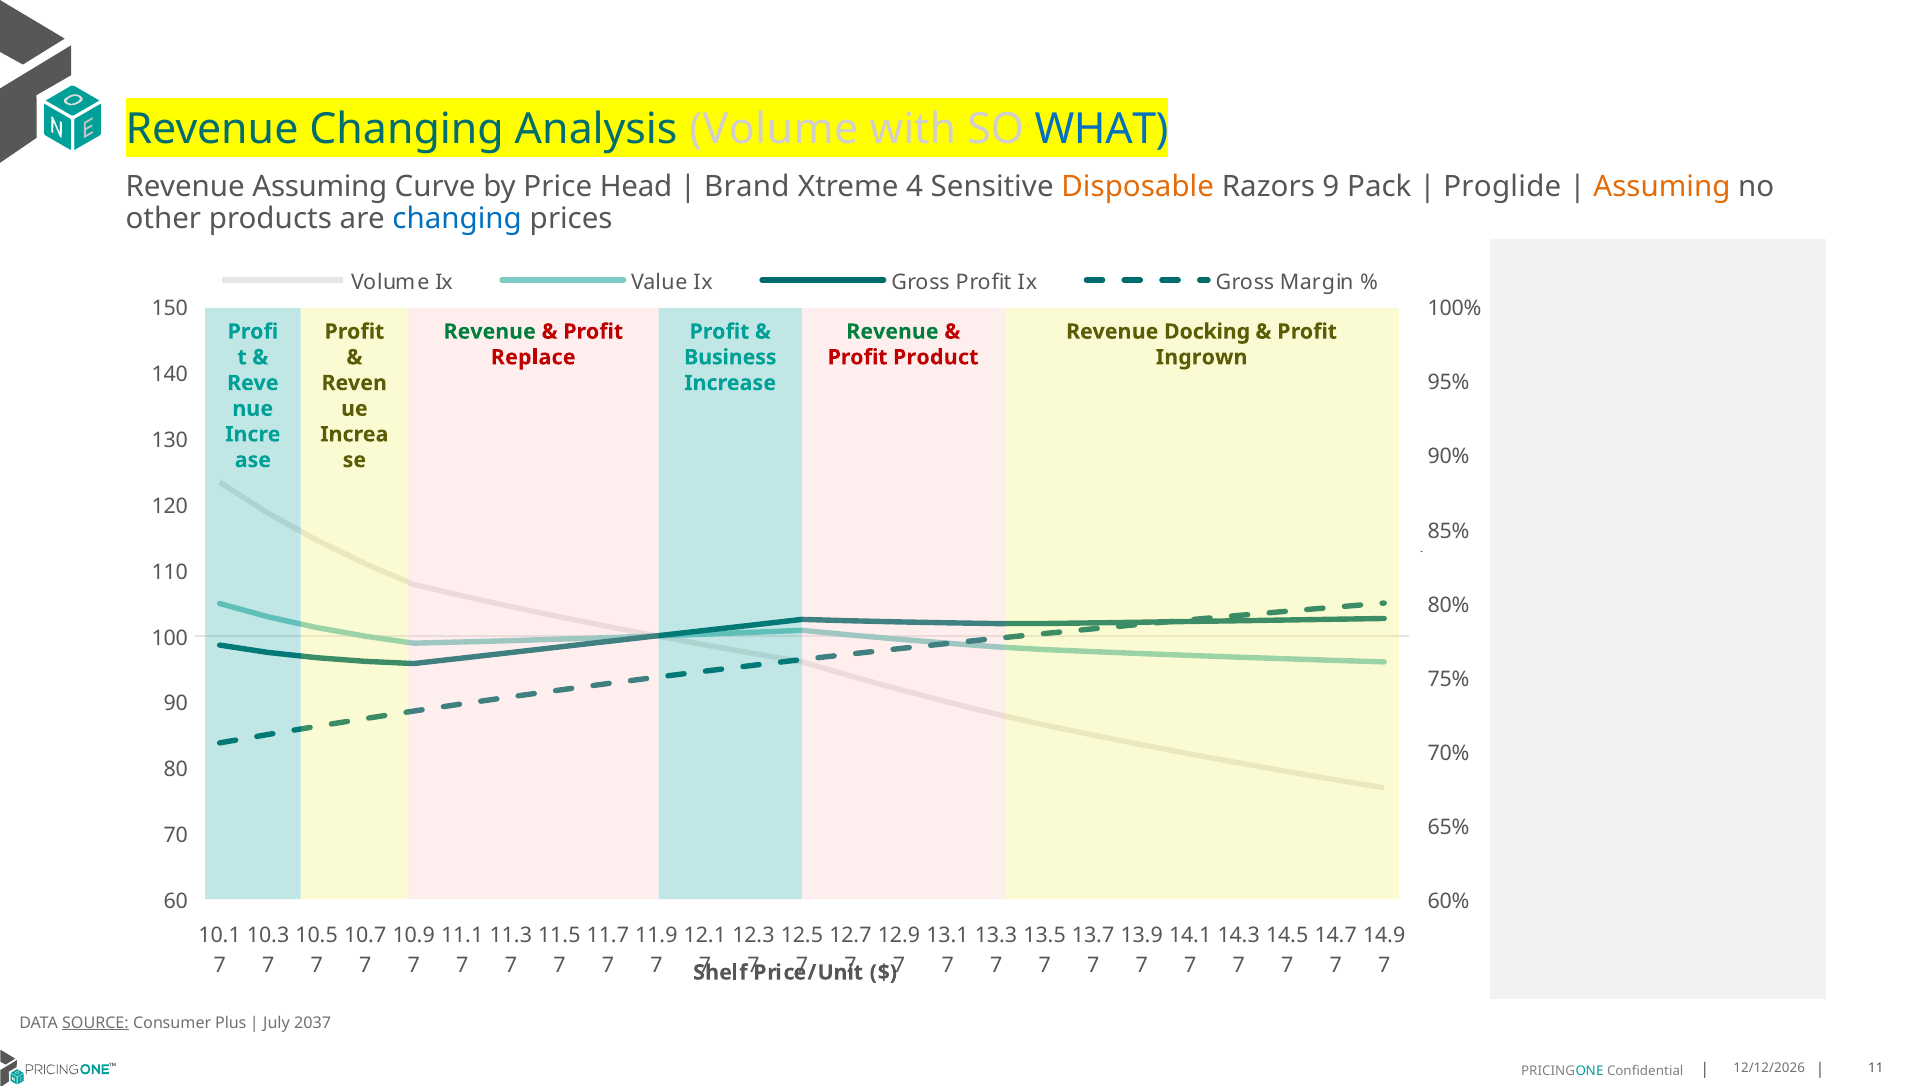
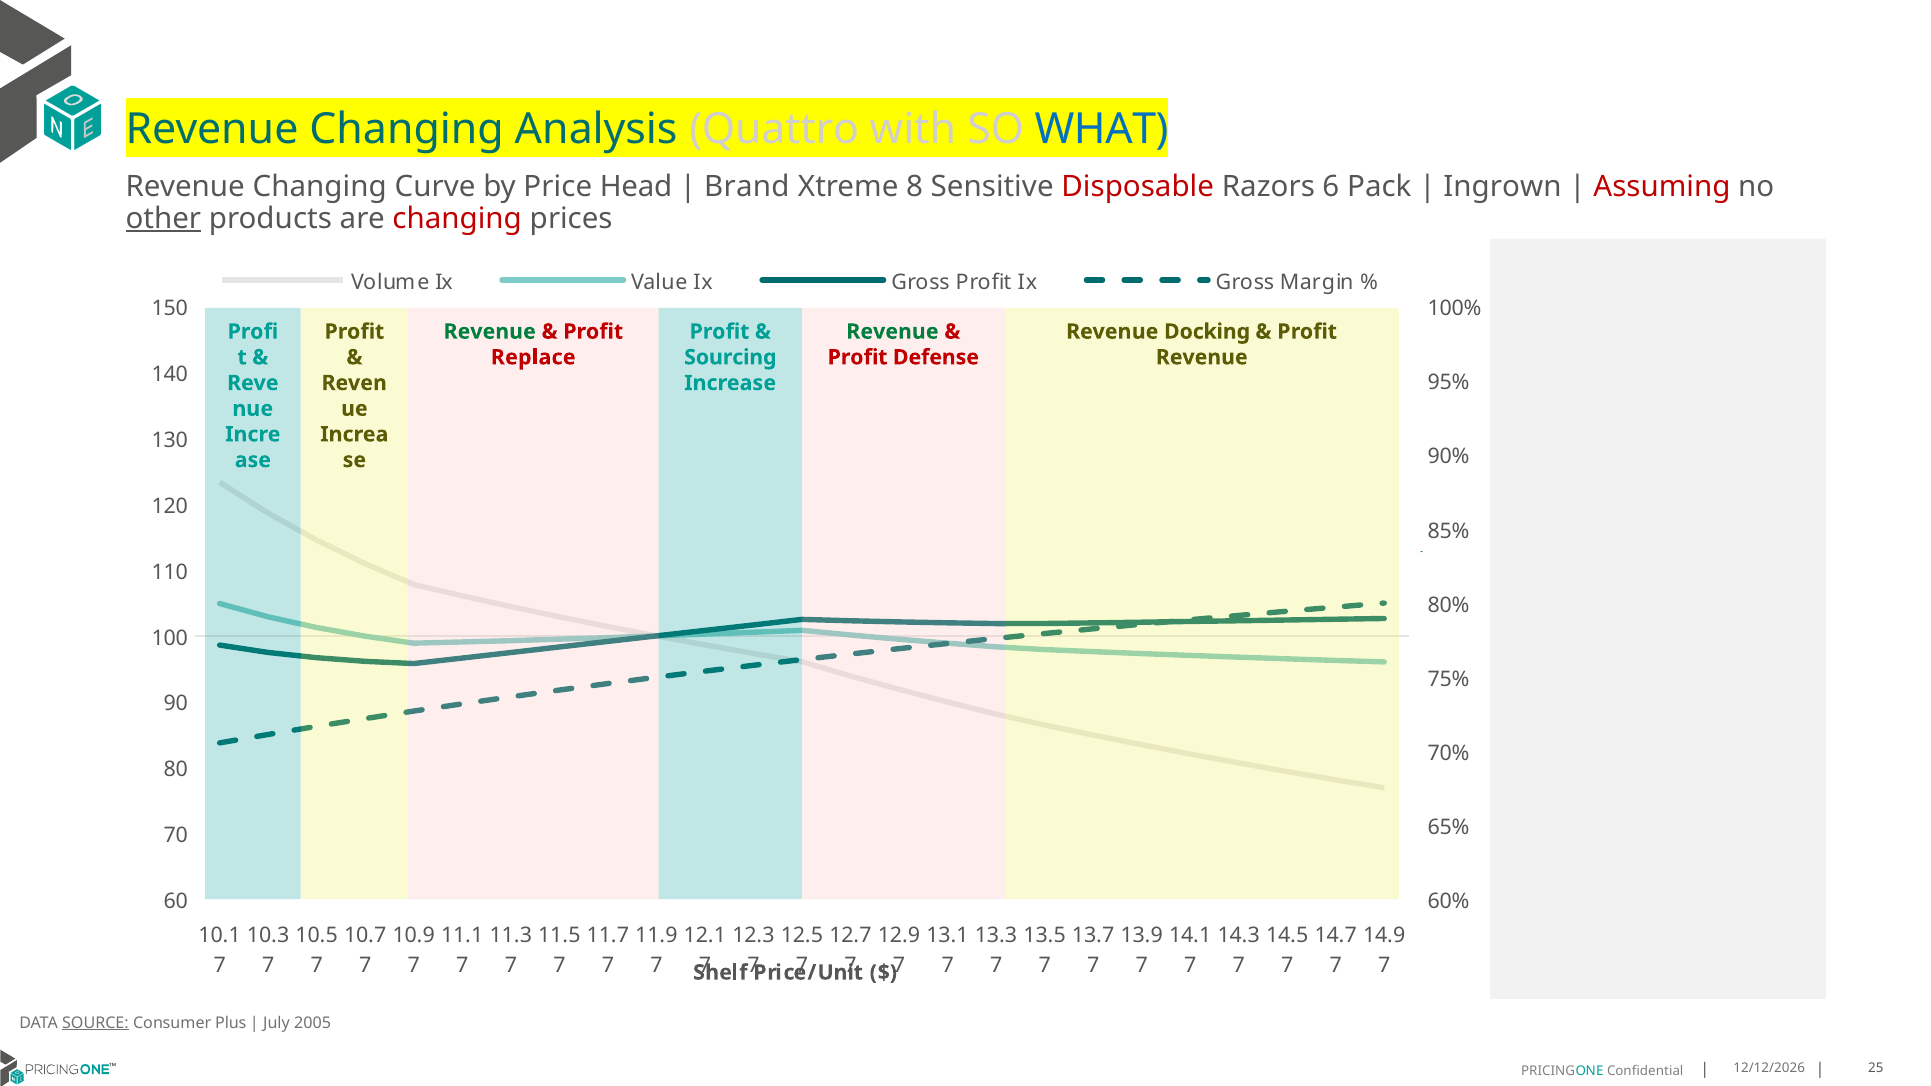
Analysis Volume: Volume -> Quattro
Assuming at (320, 187): Assuming -> Changing
4: 4 -> 8
Disposable colour: orange -> red
9: 9 -> 6
Proglide: Proglide -> Ingrown
Assuming at (1662, 187) colour: orange -> red
other underline: none -> present
changing at (457, 219) colour: blue -> red
Business: Business -> Sourcing
Product: Product -> Defense
Ingrown at (1202, 357): Ingrown -> Revenue
2037: 2037 -> 2005
11: 11 -> 25
